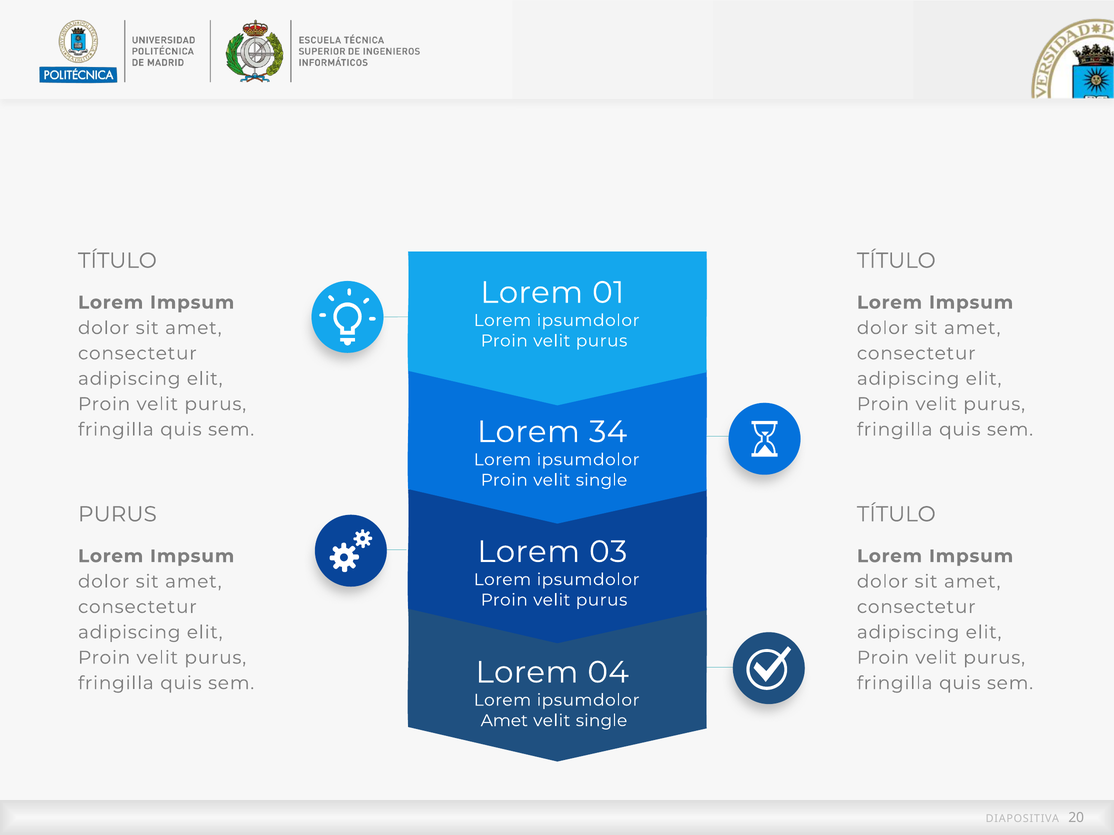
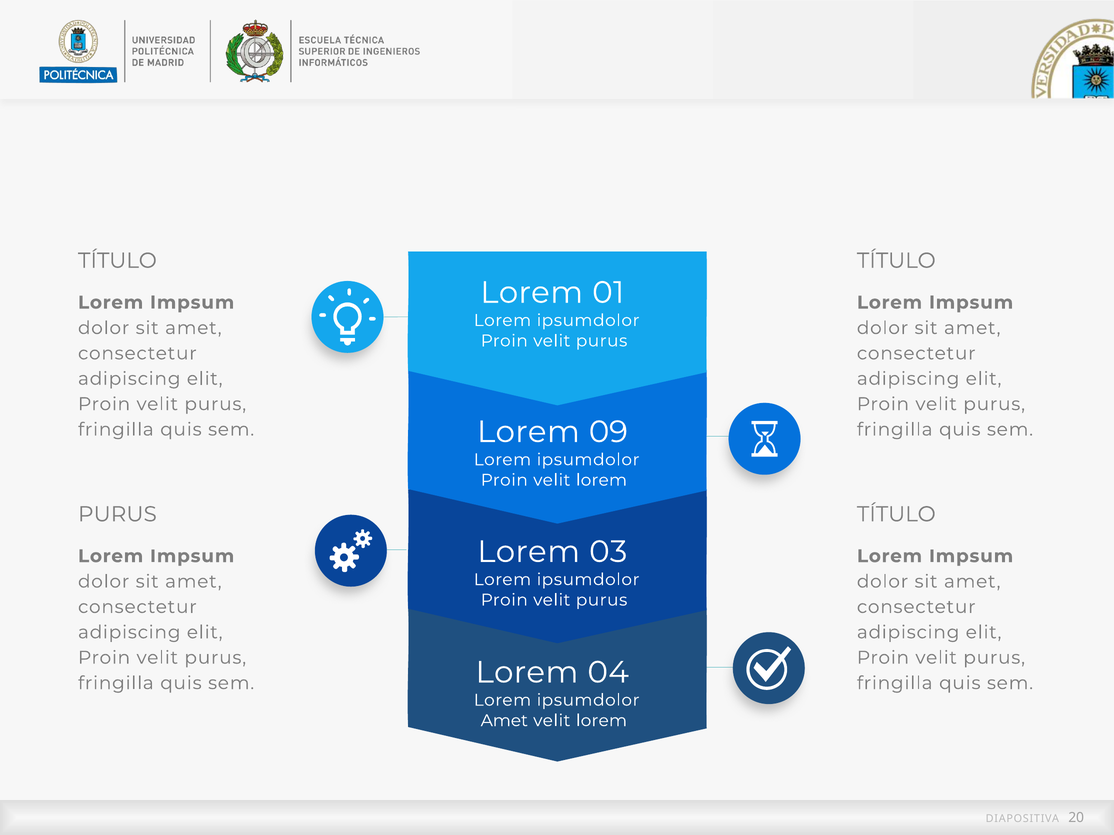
34: 34 -> 09
Proin velit single: single -> lorem
single at (601, 721): single -> lorem
